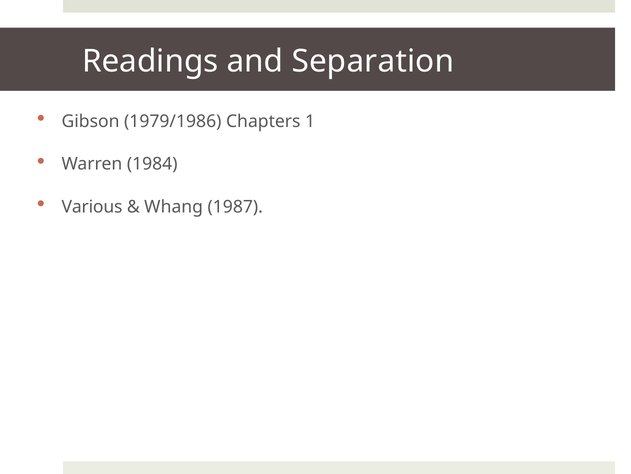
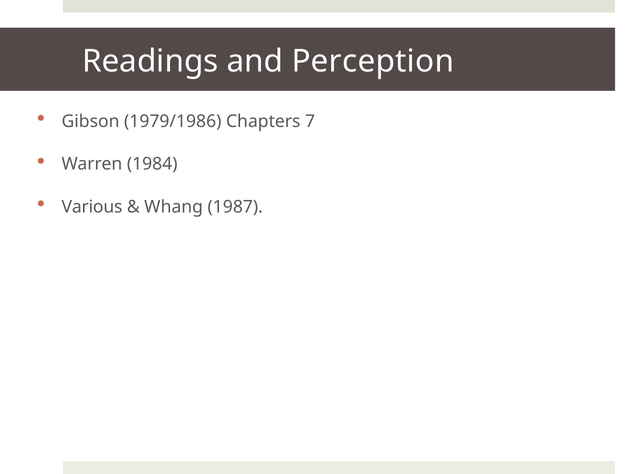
Separation: Separation -> Perception
1: 1 -> 7
